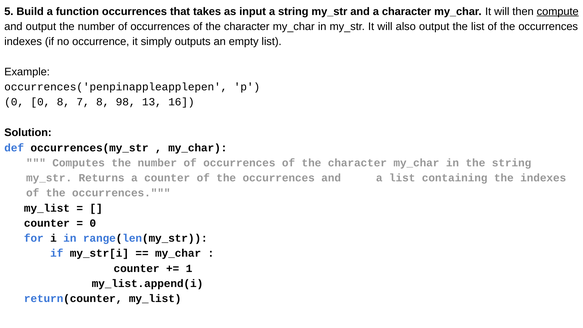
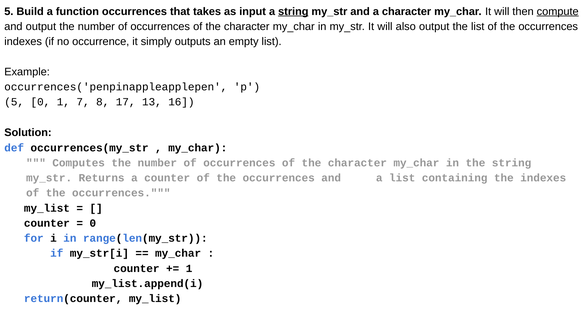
string at (293, 11) underline: none -> present
0 at (14, 102): 0 -> 5
0 8: 8 -> 1
98: 98 -> 17
